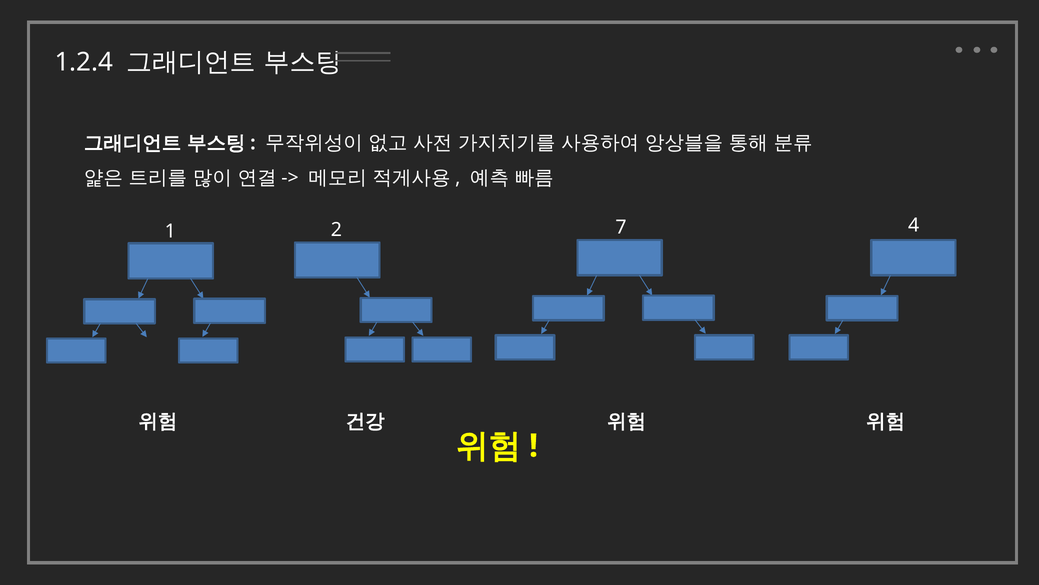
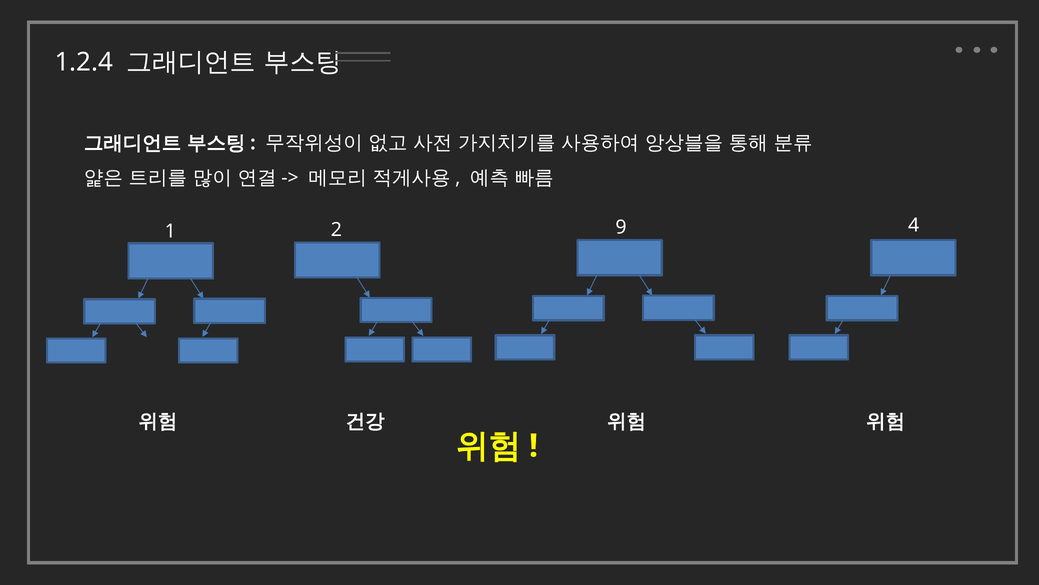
7: 7 -> 9
